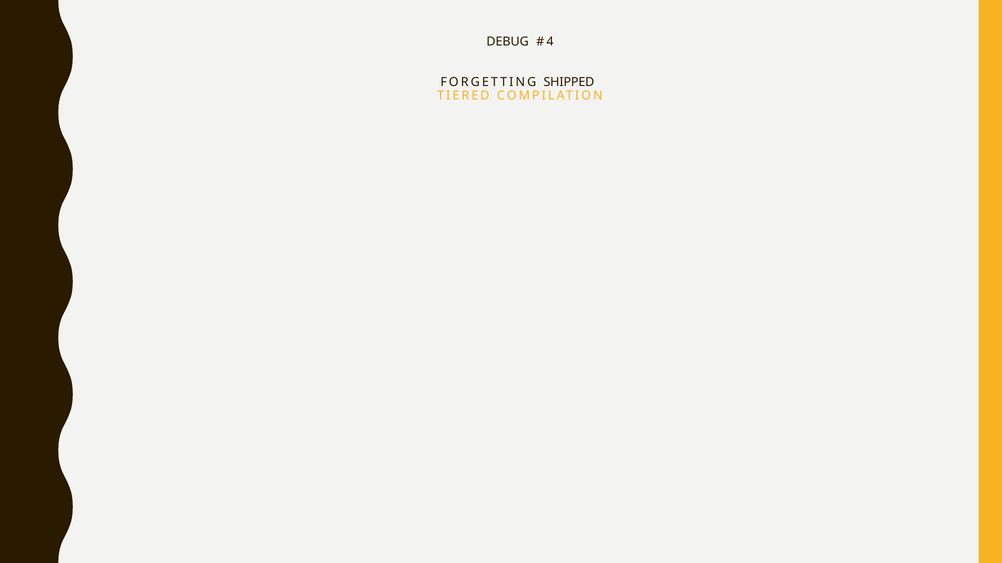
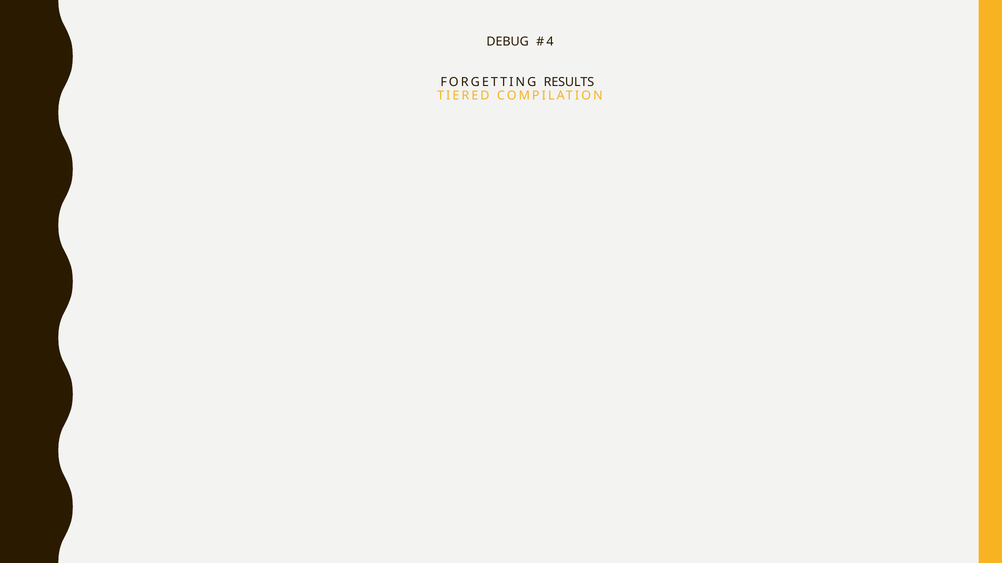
SHIPPED: SHIPPED -> RESULTS
